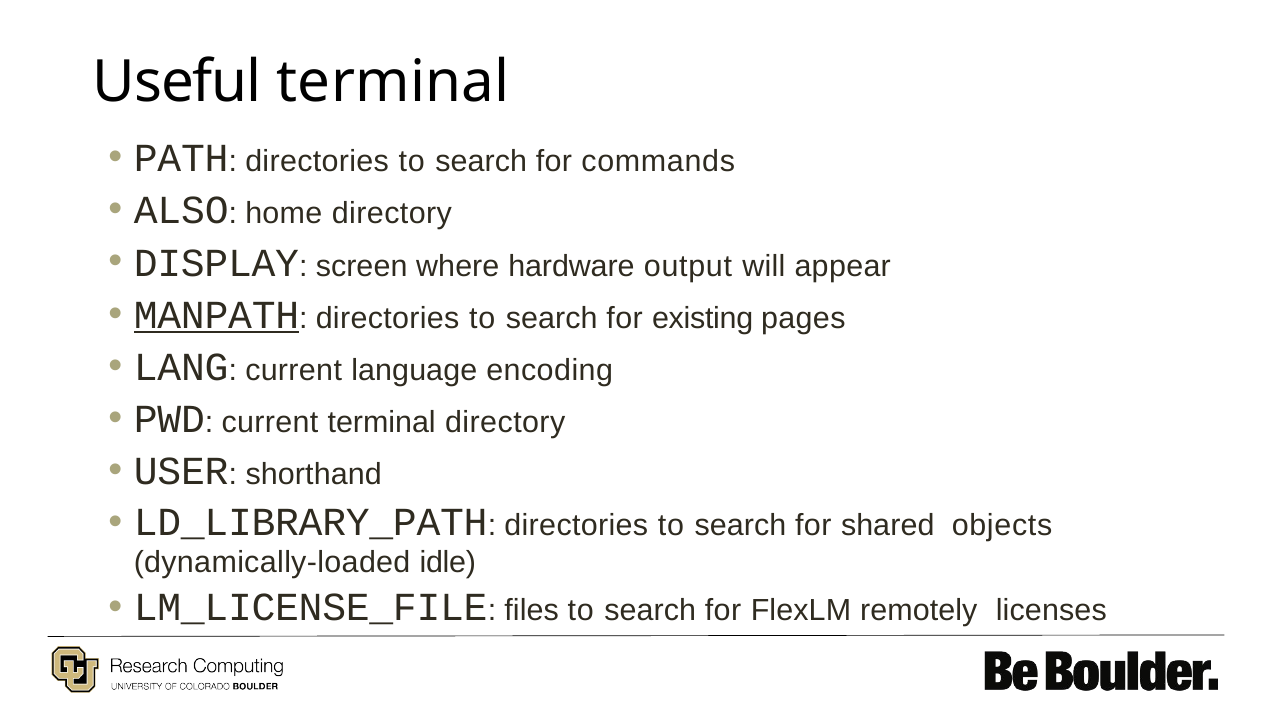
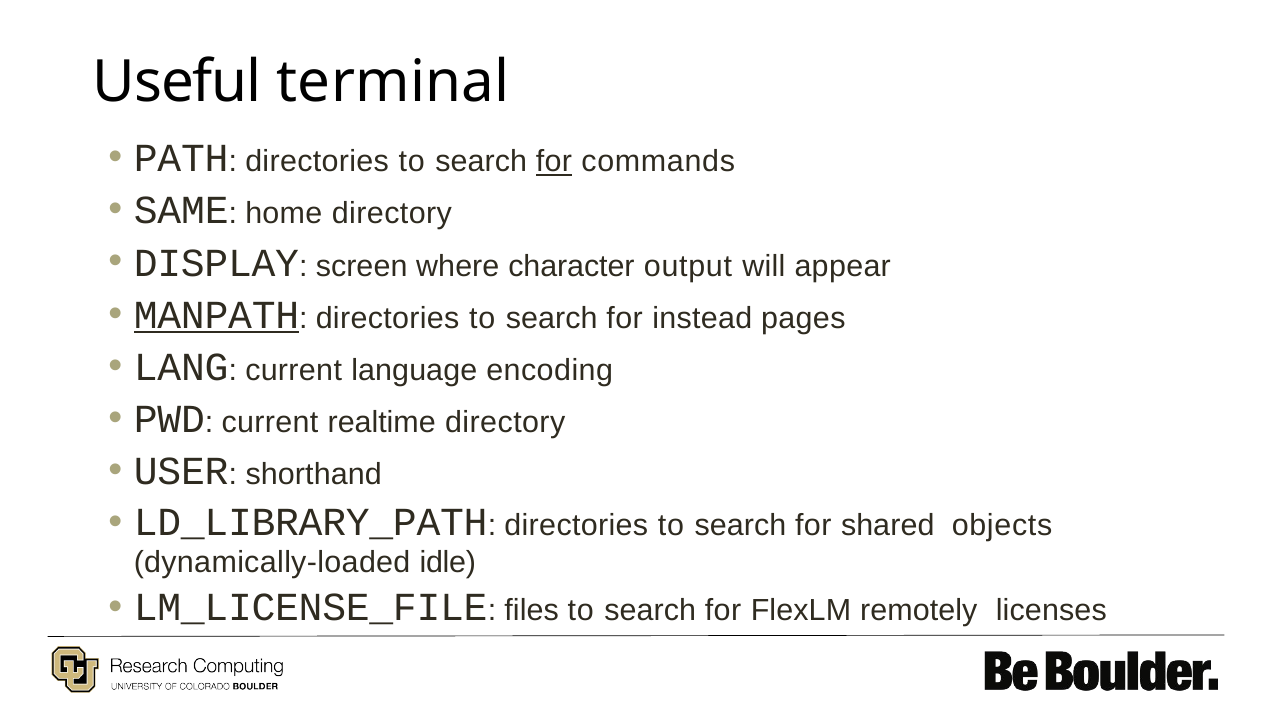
for at (554, 162) underline: none -> present
ALSO: ALSO -> SAME
hardware: hardware -> character
existing: existing -> instead
current terminal: terminal -> realtime
